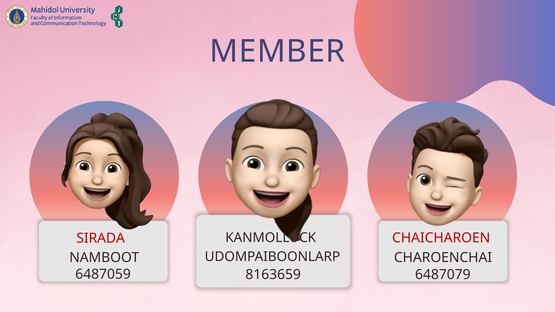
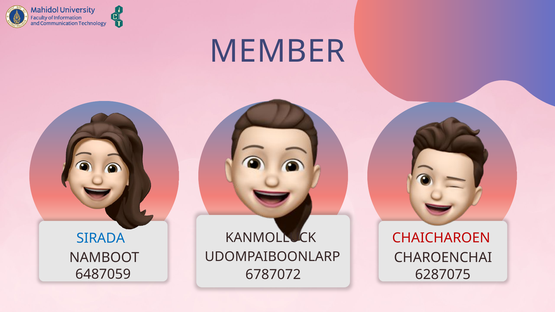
SIRADA colour: red -> blue
8163659: 8163659 -> 6787072
6487079: 6487079 -> 6287075
